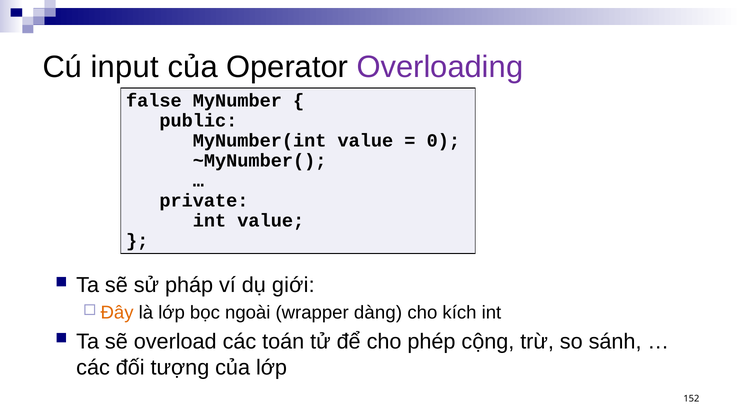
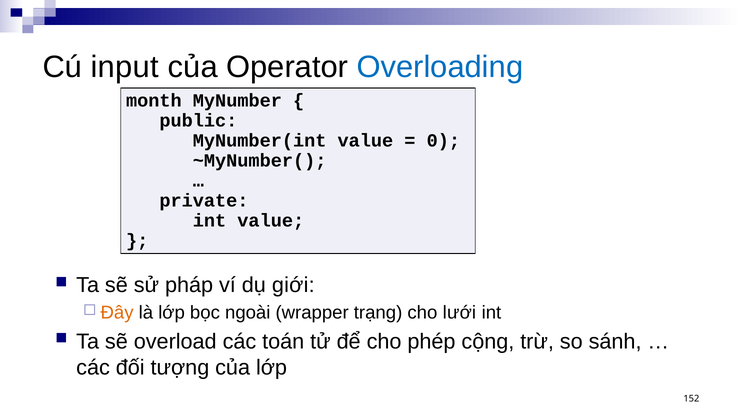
Overloading colour: purple -> blue
false: false -> month
dàng: dàng -> trạng
kích: kích -> lưới
